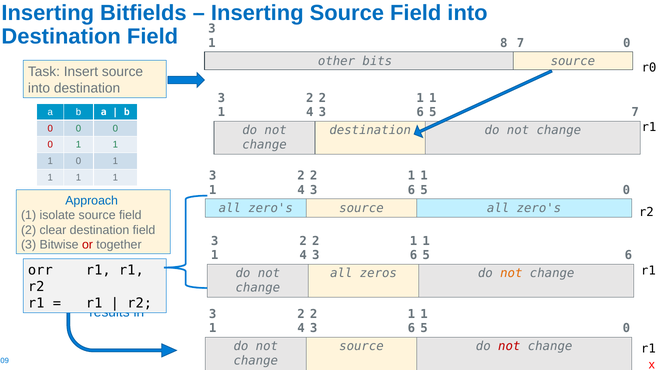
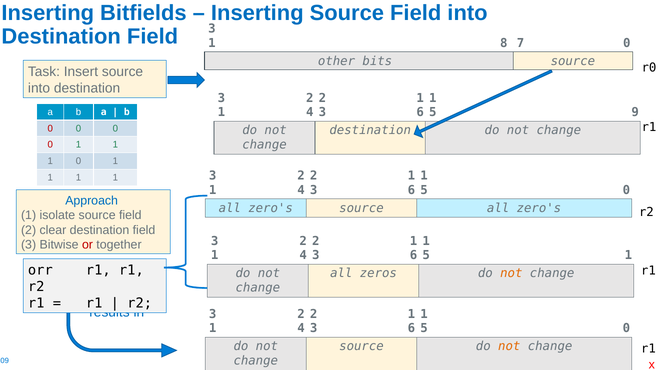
7 at (635, 112): 7 -> 9
5 6: 6 -> 1
not at (509, 347) colour: red -> orange
